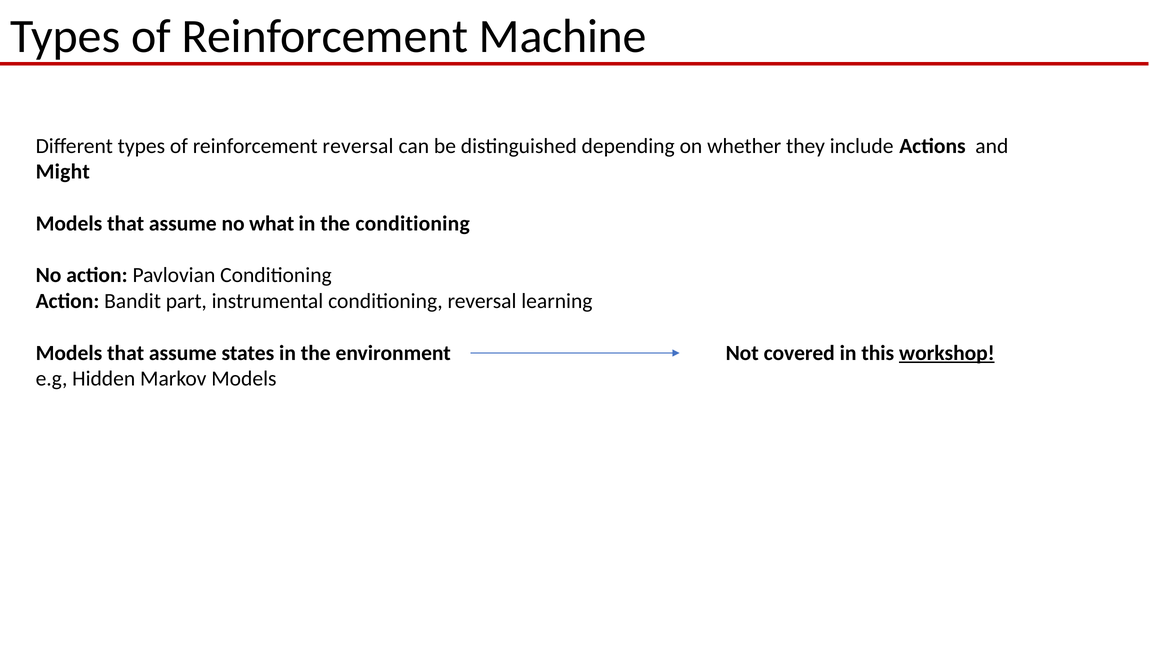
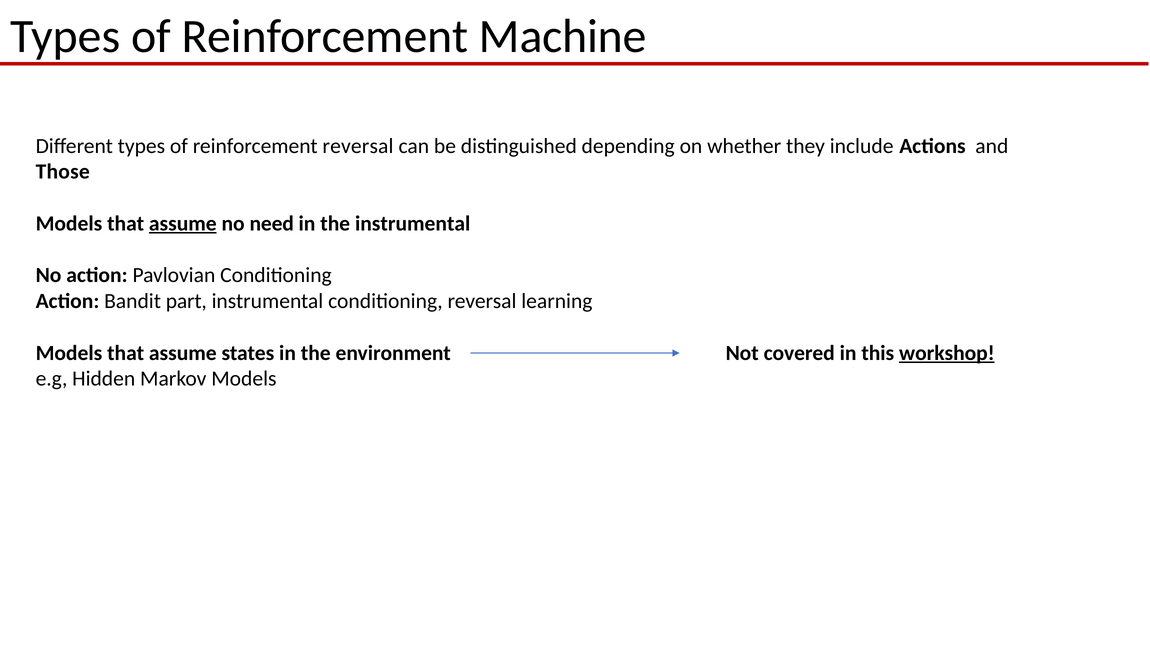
Might: Might -> Those
assume at (183, 224) underline: none -> present
what: what -> need
the conditioning: conditioning -> instrumental
